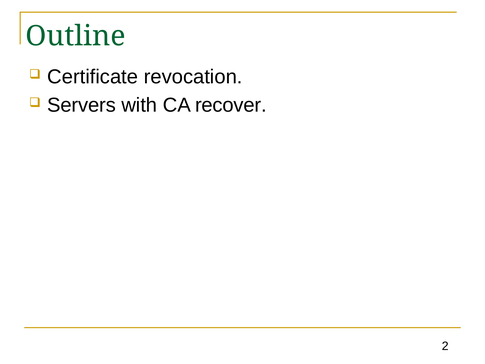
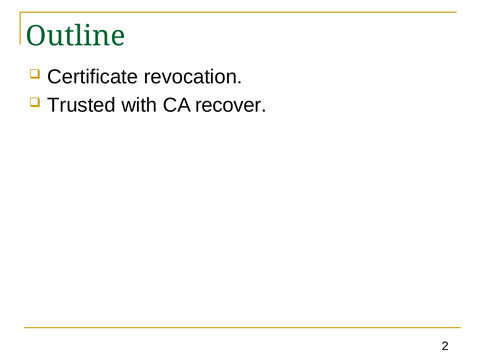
Servers: Servers -> Trusted
